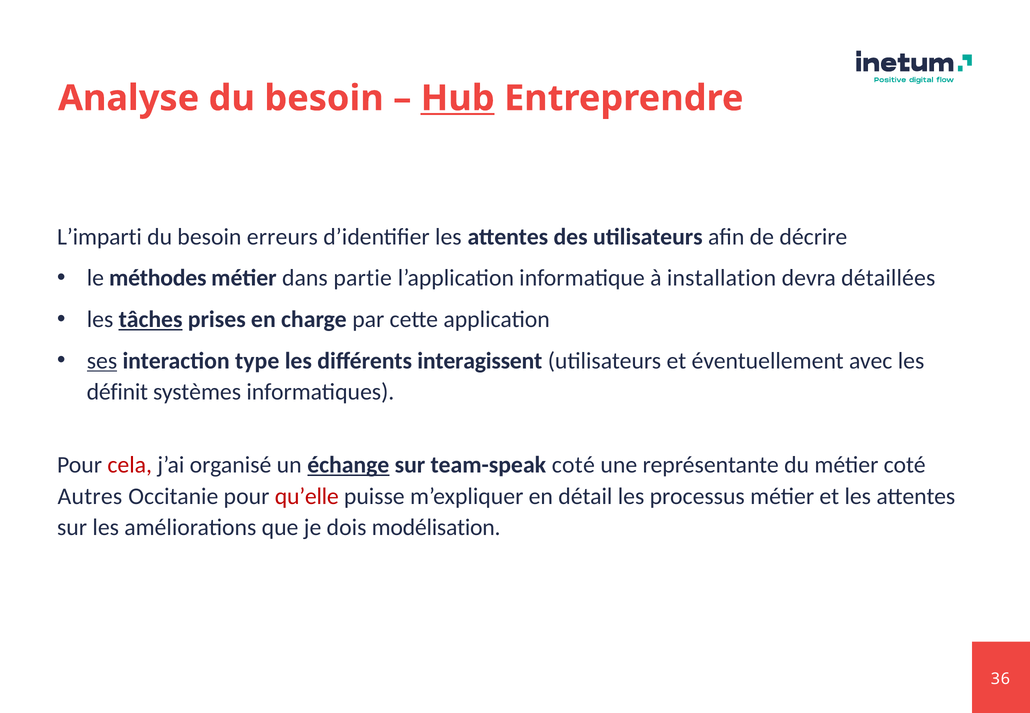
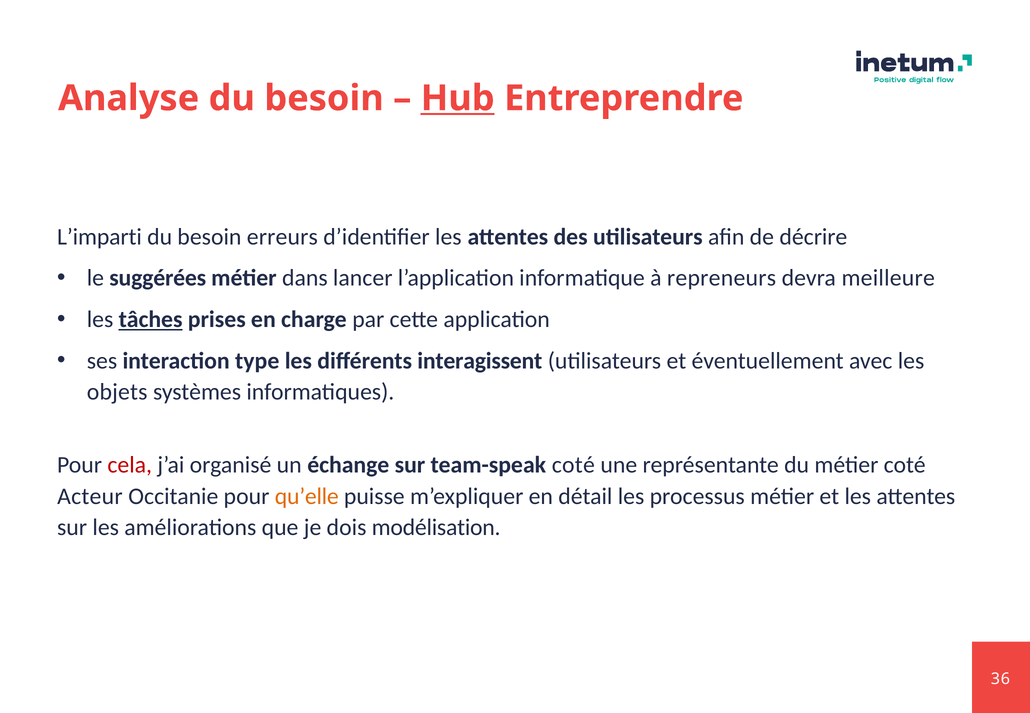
méthodes: méthodes -> suggérées
partie: partie -> lancer
installation: installation -> repreneurs
détaillées: détaillées -> meilleure
ses underline: present -> none
définit: définit -> objets
échange underline: present -> none
Autres: Autres -> Acteur
qu’elle colour: red -> orange
